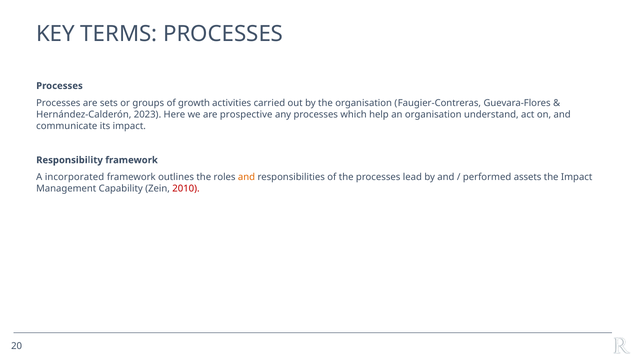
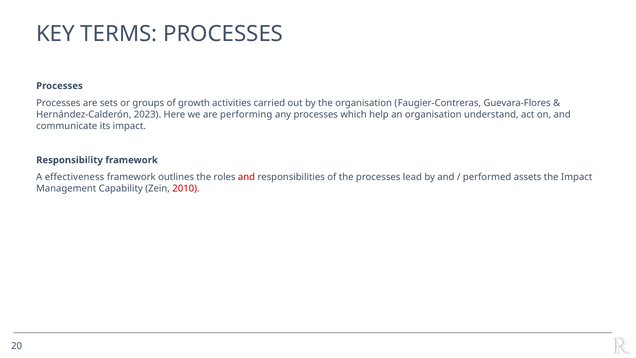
prospective: prospective -> performing
incorporated: incorporated -> effectiveness
and at (247, 177) colour: orange -> red
